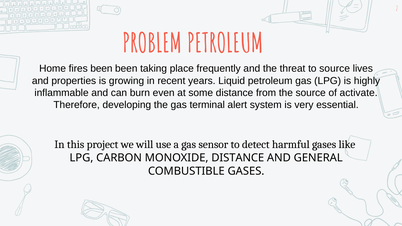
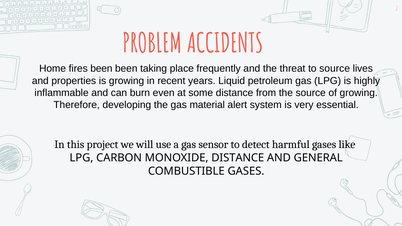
PROBLEM PETROLEUM: PETROLEUM -> ACCIDENTS
of activate: activate -> growing
terminal: terminal -> material
